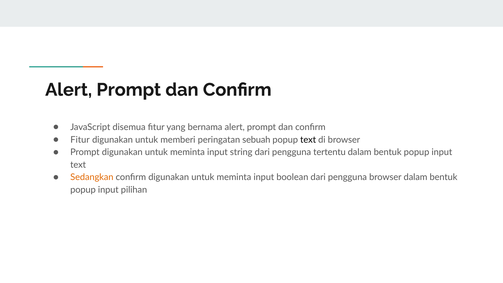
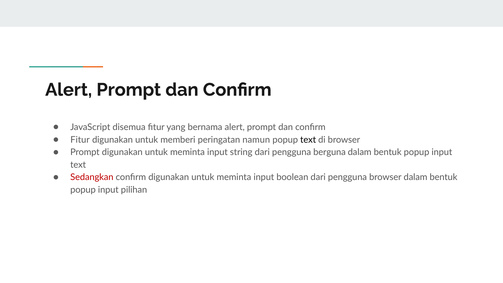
sebuah: sebuah -> namun
tertentu: tertentu -> berguna
Sedangkan colour: orange -> red
